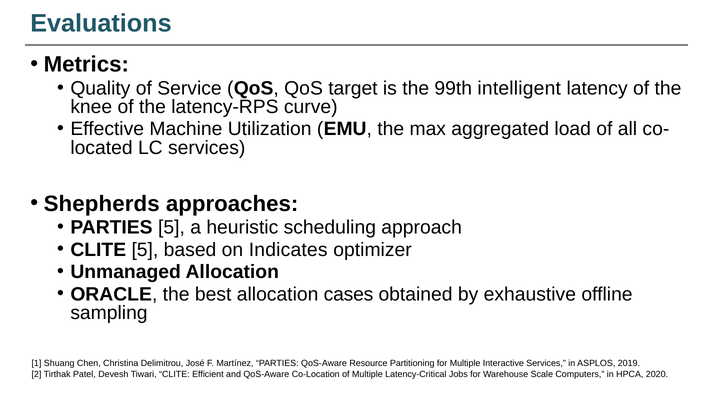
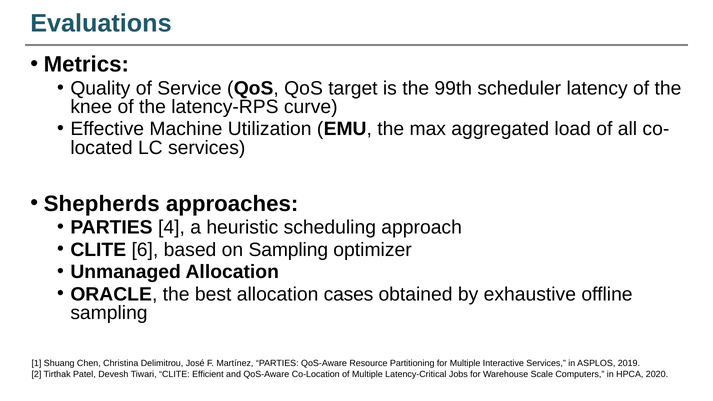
intelligent: intelligent -> scheduler
PARTIES 5: 5 -> 4
CLITE 5: 5 -> 6
on Indicates: Indicates -> Sampling
